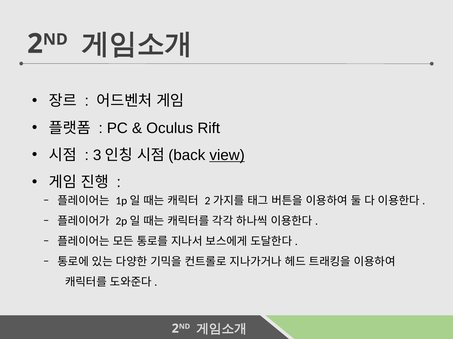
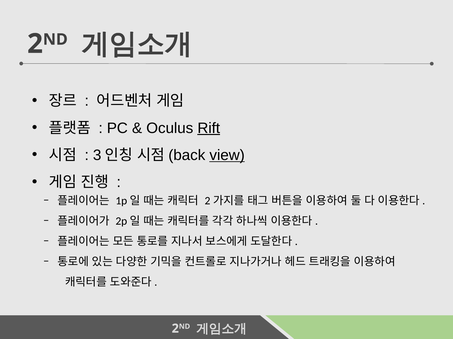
Rift underline: none -> present
